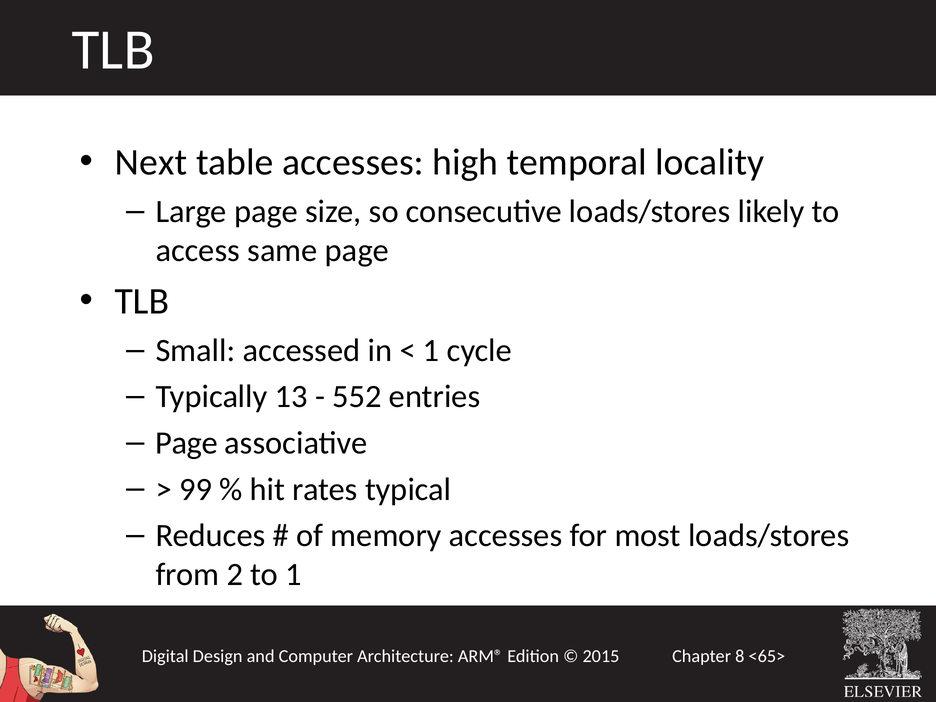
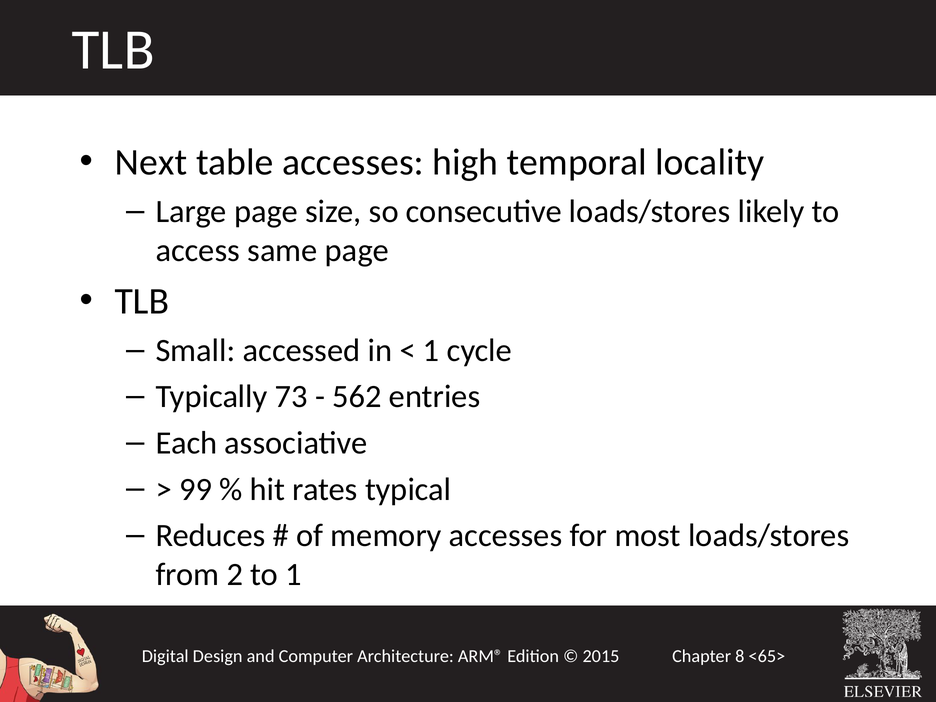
13: 13 -> 73
552: 552 -> 562
Page at (186, 443): Page -> Each
